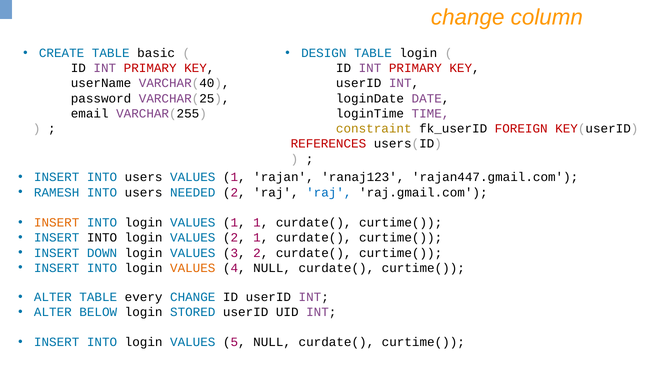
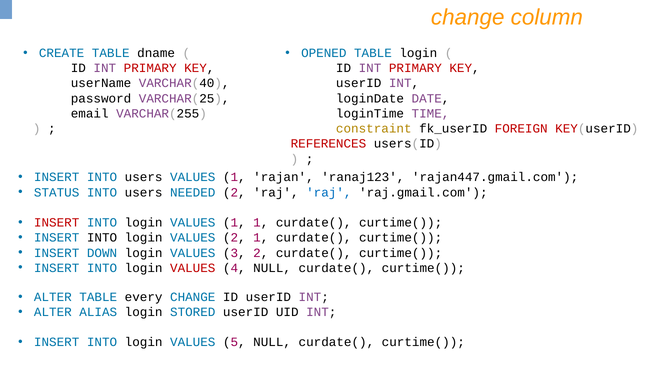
basic: basic -> dname
DESIGN: DESIGN -> OPENED
RAMESH: RAMESH -> STATUS
INSERT at (57, 223) colour: orange -> red
VALUES at (193, 268) colour: orange -> red
BELOW: BELOW -> ALIAS
